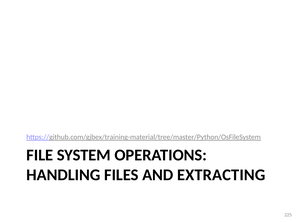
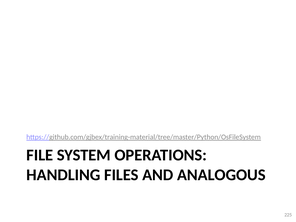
EXTRACTING: EXTRACTING -> ANALOGOUS
